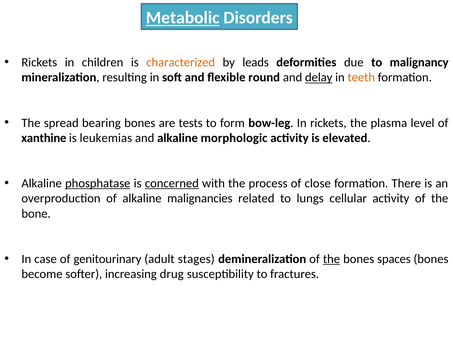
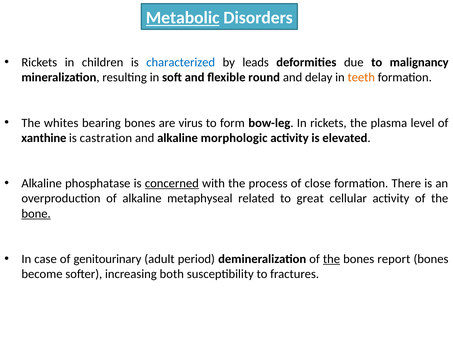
characterized colour: orange -> blue
delay underline: present -> none
spread: spread -> whites
tests: tests -> virus
leukemias: leukemias -> castration
phosphatase underline: present -> none
malignancies: malignancies -> metaphyseal
lungs: lungs -> great
bone underline: none -> present
stages: stages -> period
spaces: spaces -> report
drug: drug -> both
